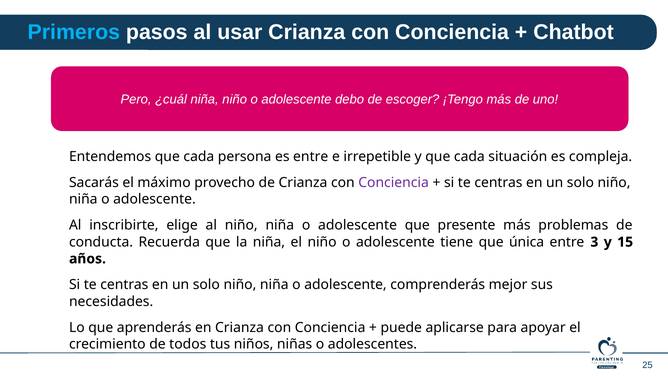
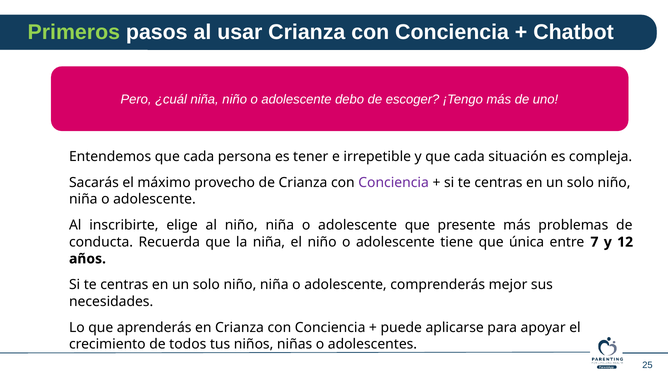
Primeros colour: light blue -> light green
es entre: entre -> tener
3: 3 -> 7
15: 15 -> 12
